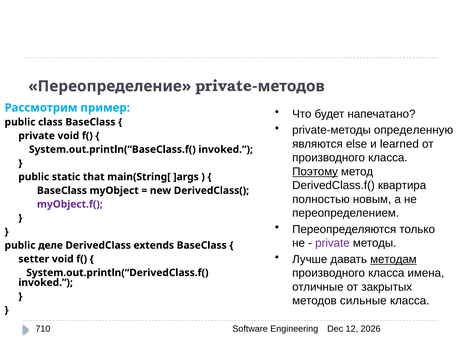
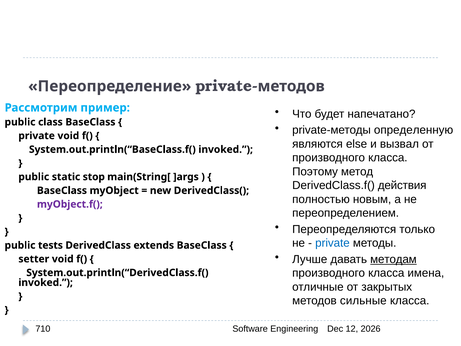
learned: learned -> вызвал
Поэтому underline: present -> none
that: that -> stop
квартира: квартира -> действия
private at (332, 243) colour: purple -> blue
деле: деле -> tests
